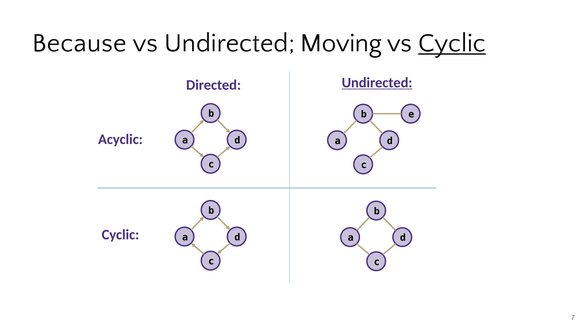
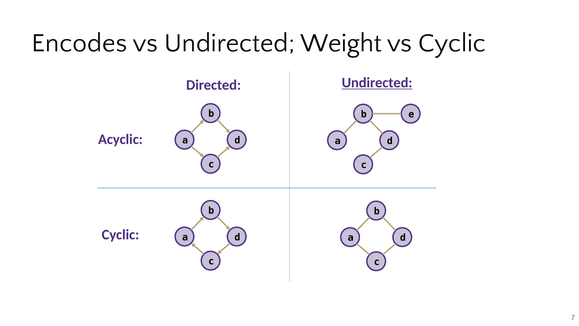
Because: Because -> Encodes
Moving: Moving -> Weight
Cyclic at (452, 43) underline: present -> none
